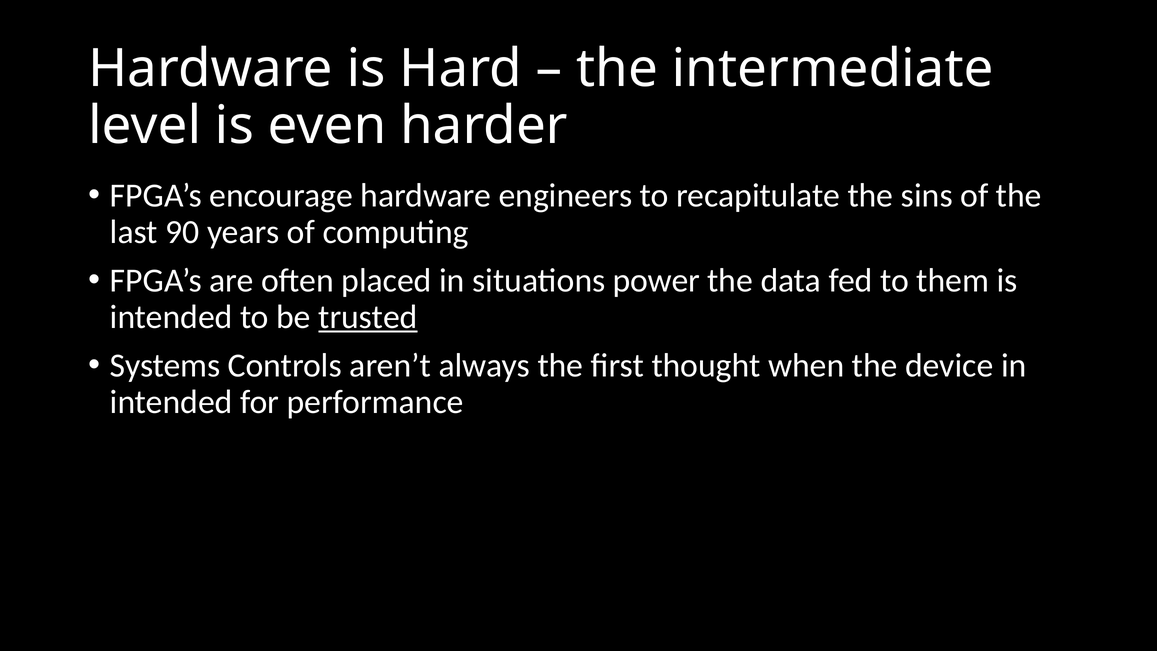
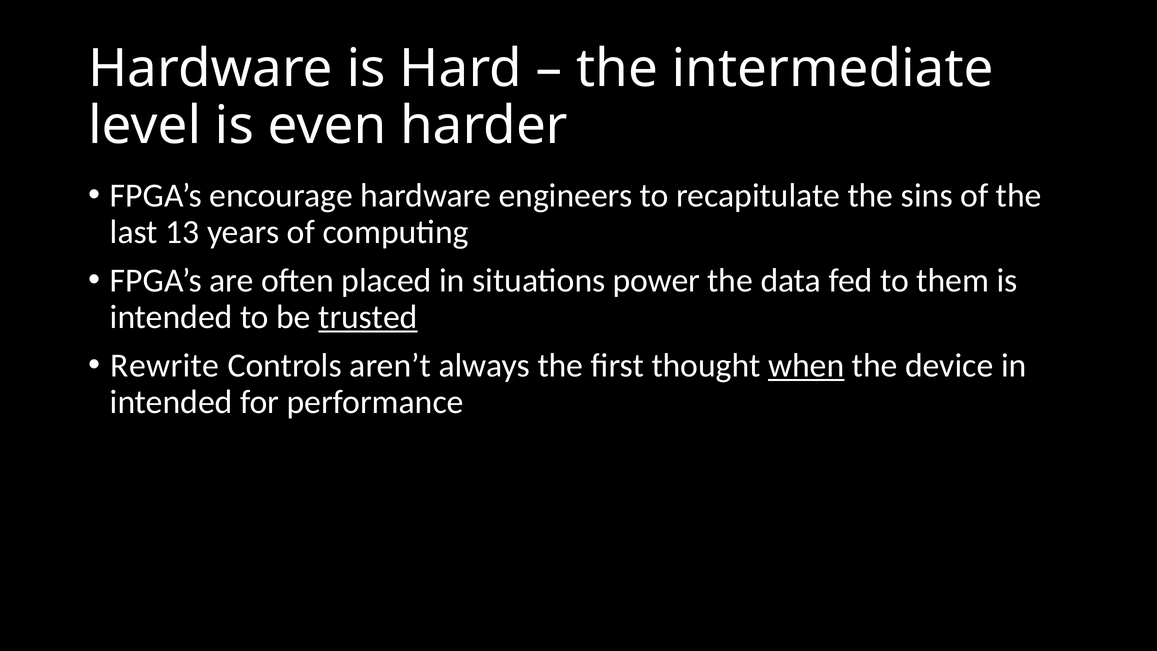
90: 90 -> 13
Systems: Systems -> Rewrite
when underline: none -> present
